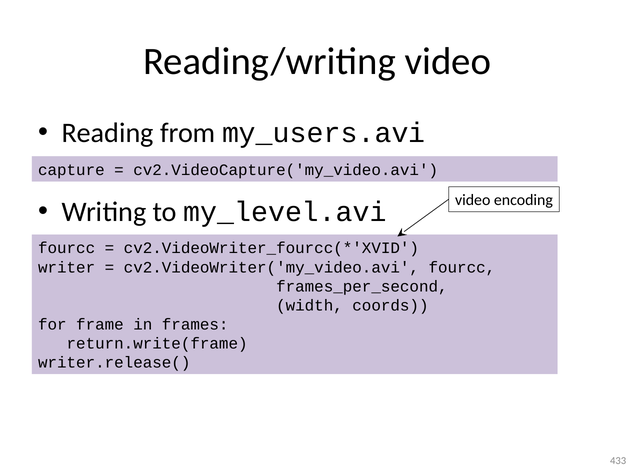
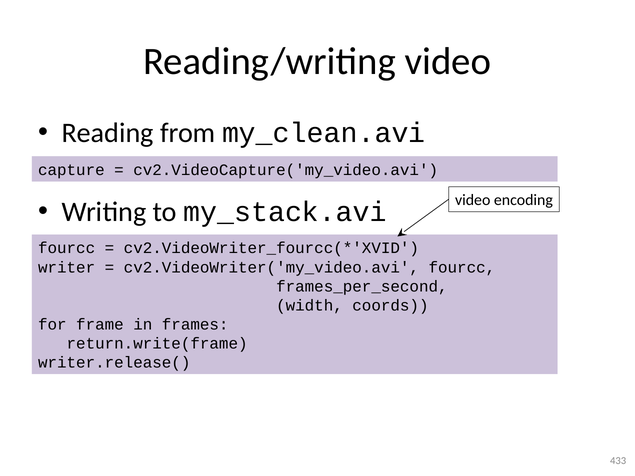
my_users.avi: my_users.avi -> my_clean.avi
my_level.avi: my_level.avi -> my_stack.avi
